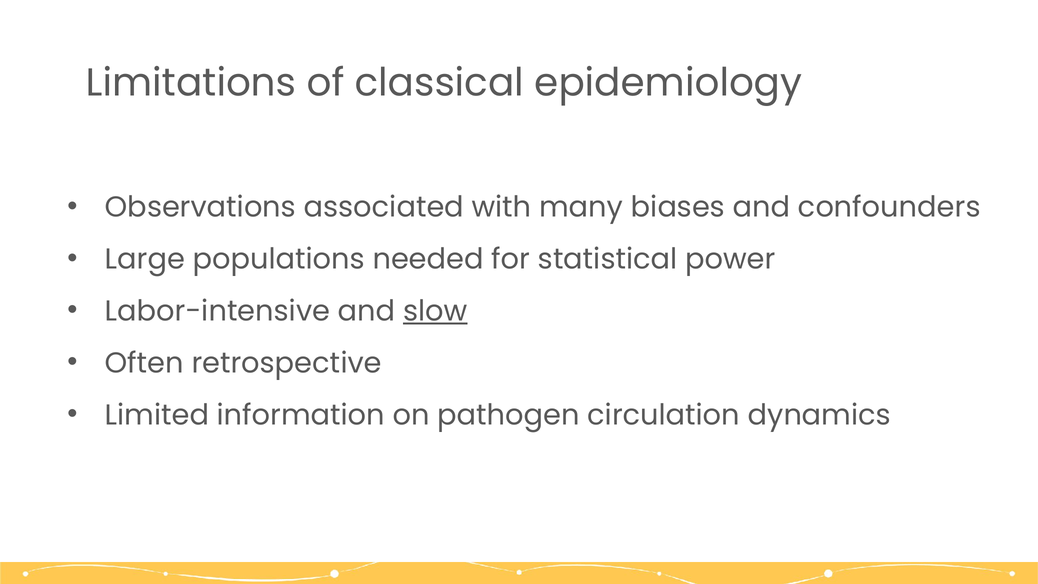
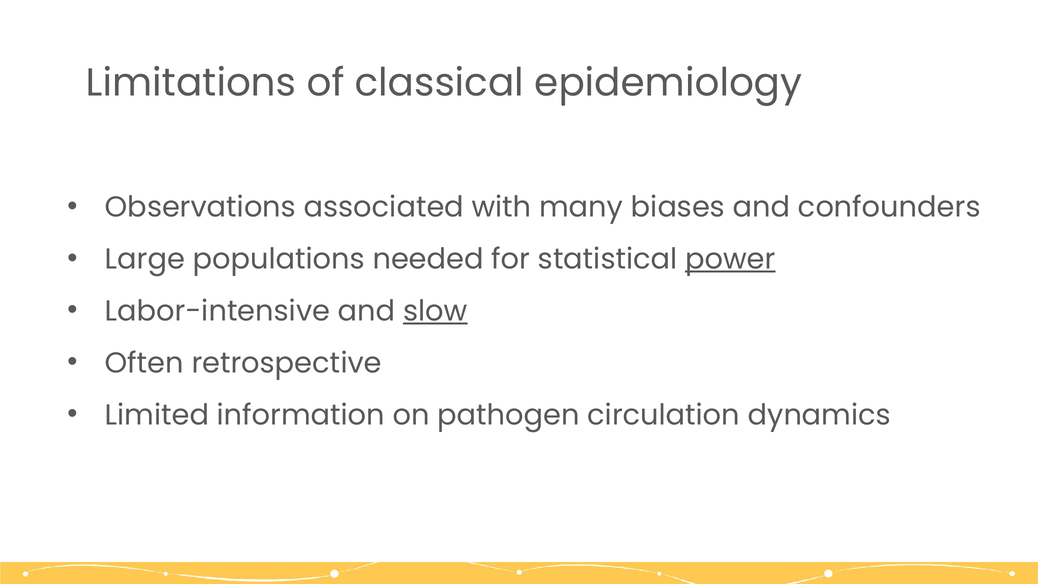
power underline: none -> present
